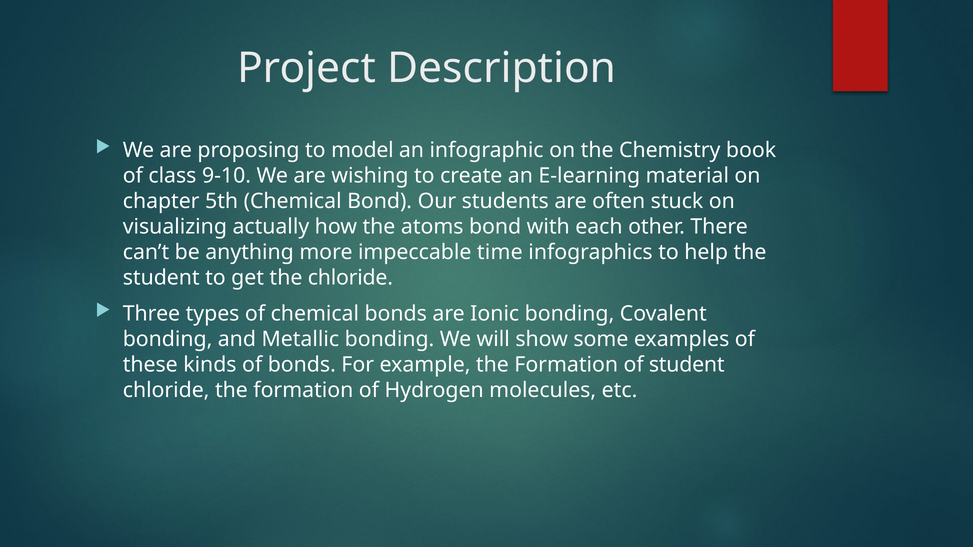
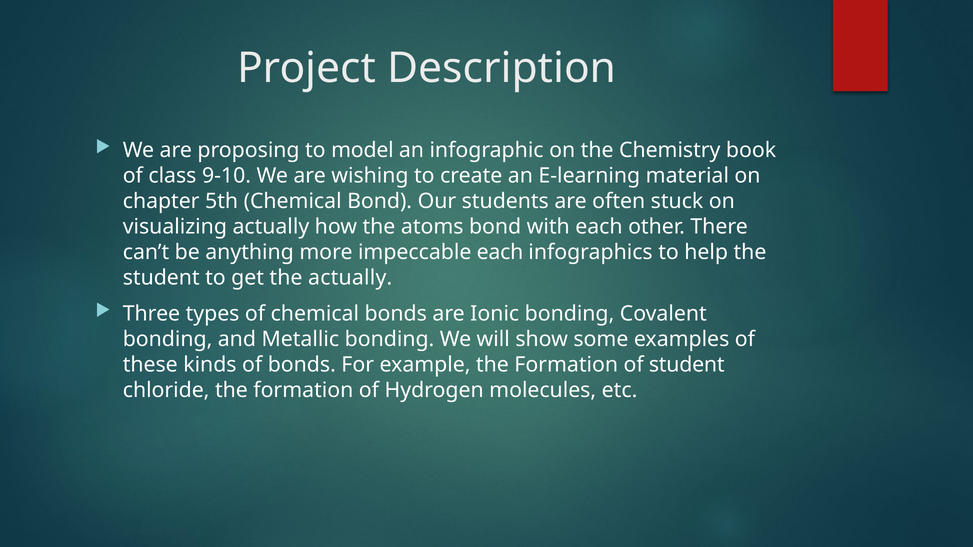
impeccable time: time -> each
the chloride: chloride -> actually
